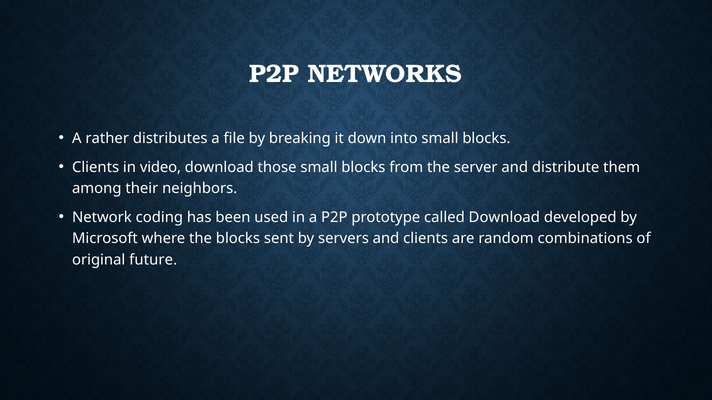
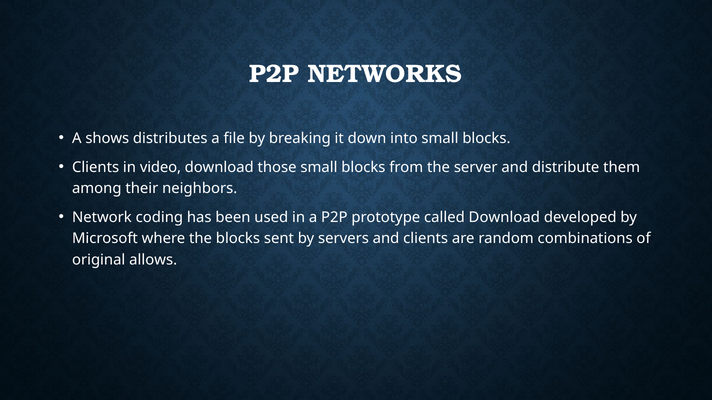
rather: rather -> shows
future: future -> allows
